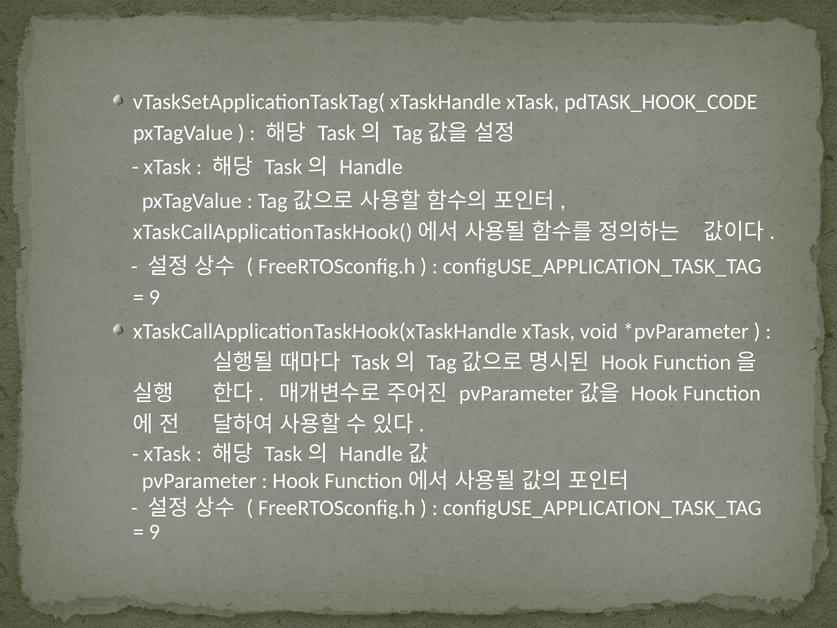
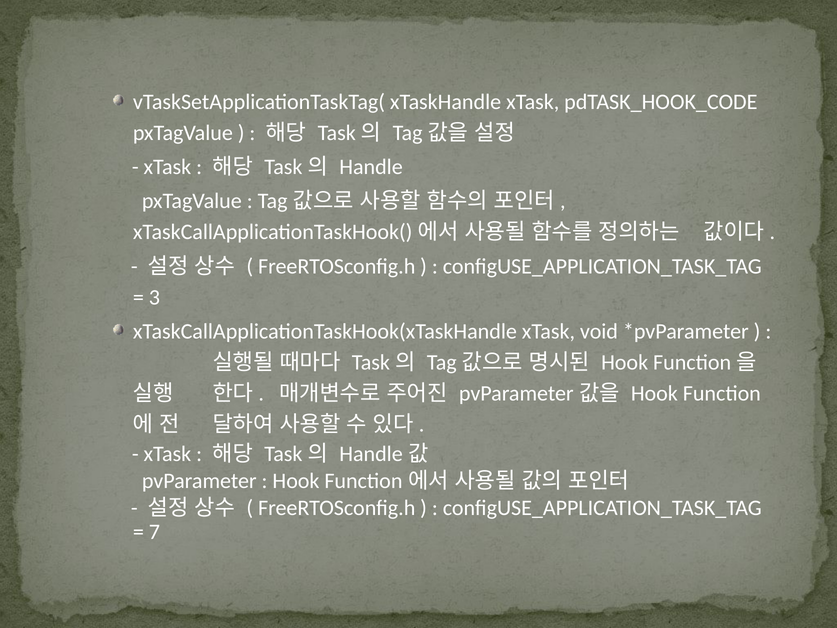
9 at (154, 297): 9 -> 3
9 at (154, 532): 9 -> 7
